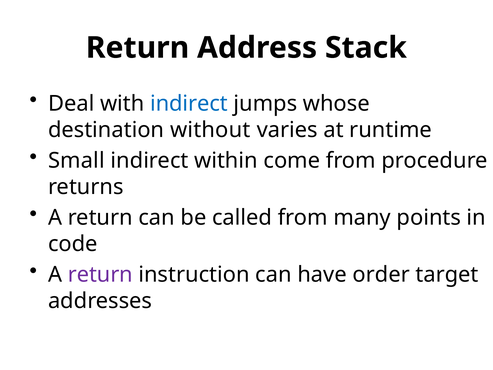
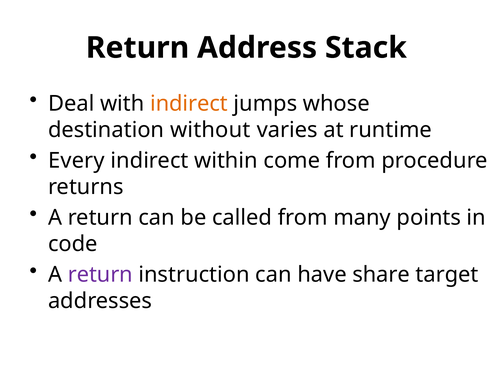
indirect at (189, 103) colour: blue -> orange
Small: Small -> Every
order: order -> share
